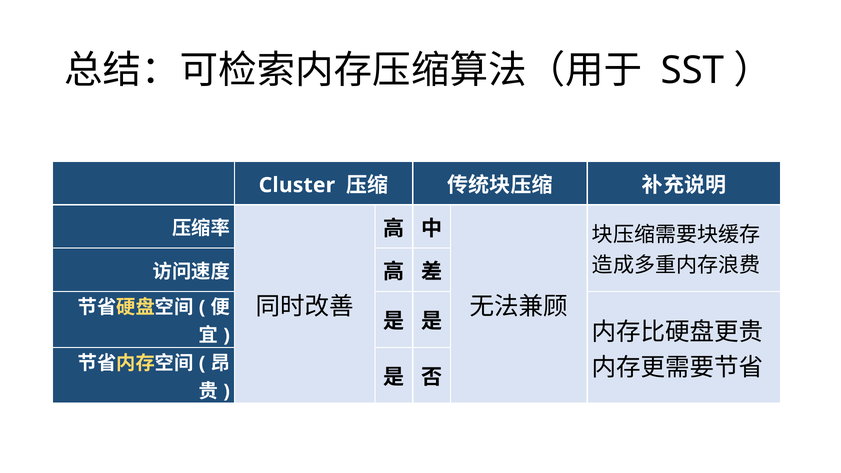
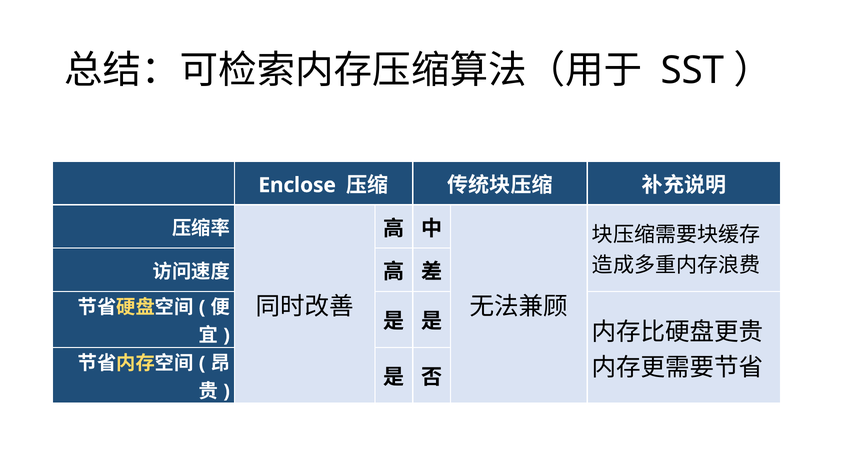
Cluster: Cluster -> Enclose
